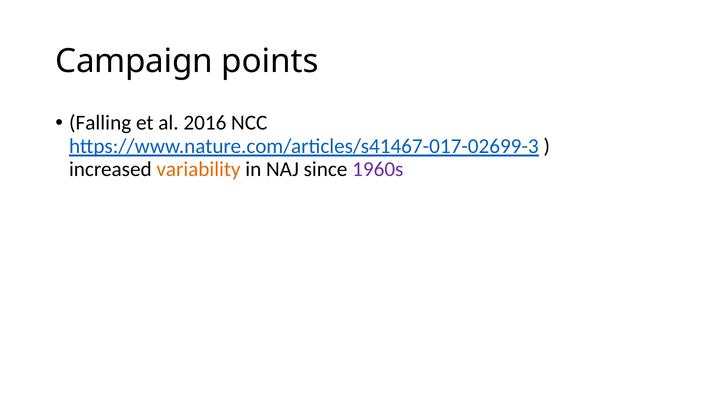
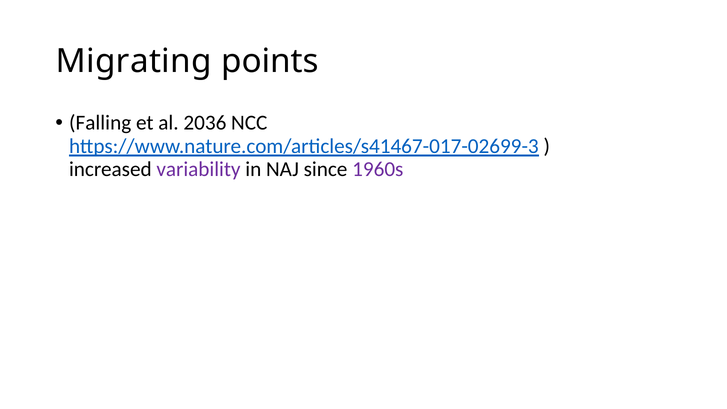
Campaign: Campaign -> Migrating
2016: 2016 -> 2036
variability colour: orange -> purple
